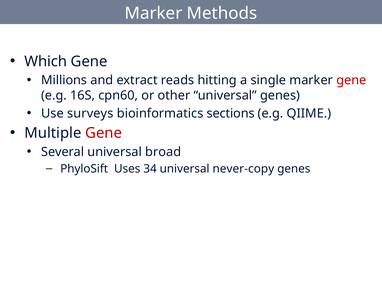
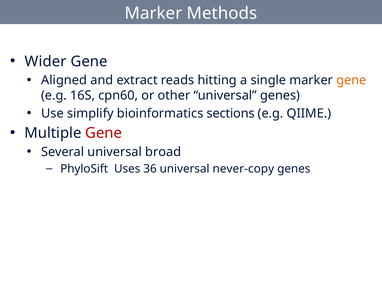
Which: Which -> Wider
Millions: Millions -> Aligned
gene at (351, 80) colour: red -> orange
surveys: surveys -> simplify
34: 34 -> 36
